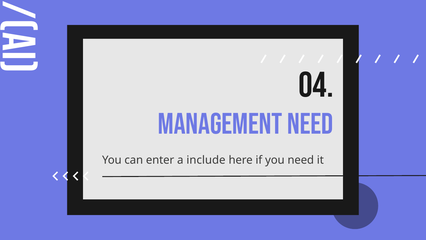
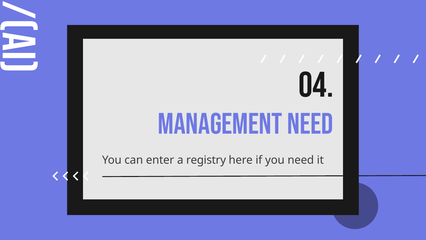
include: include -> registry
